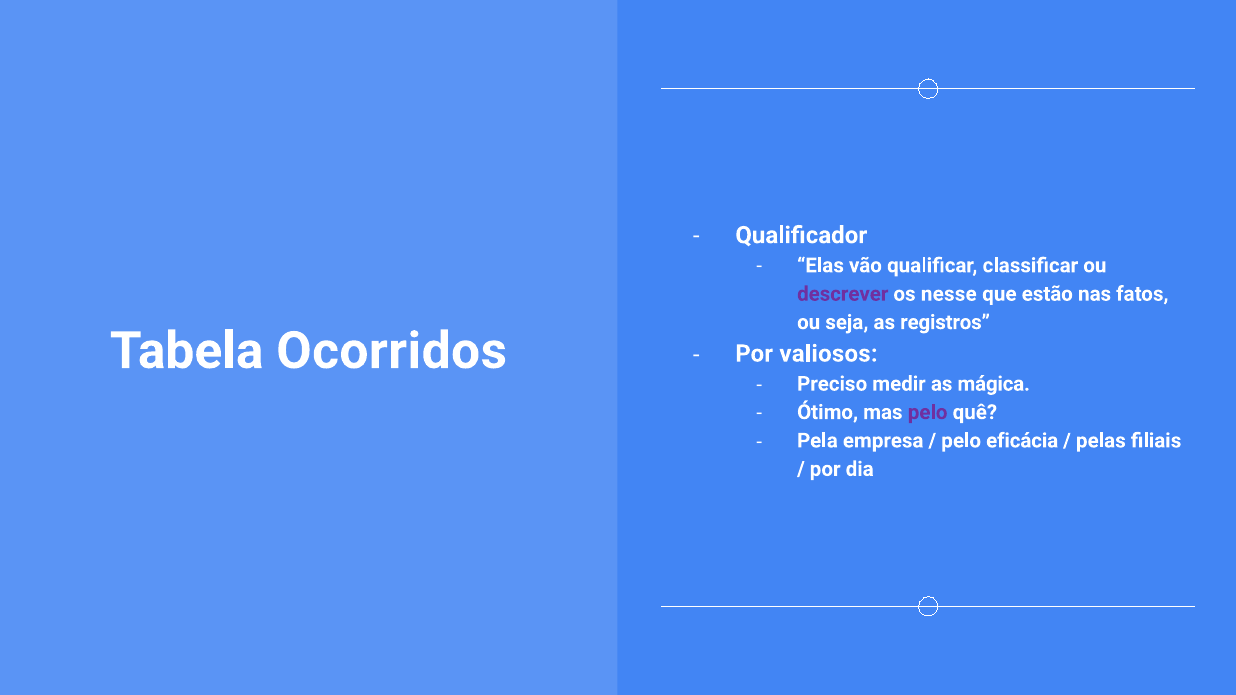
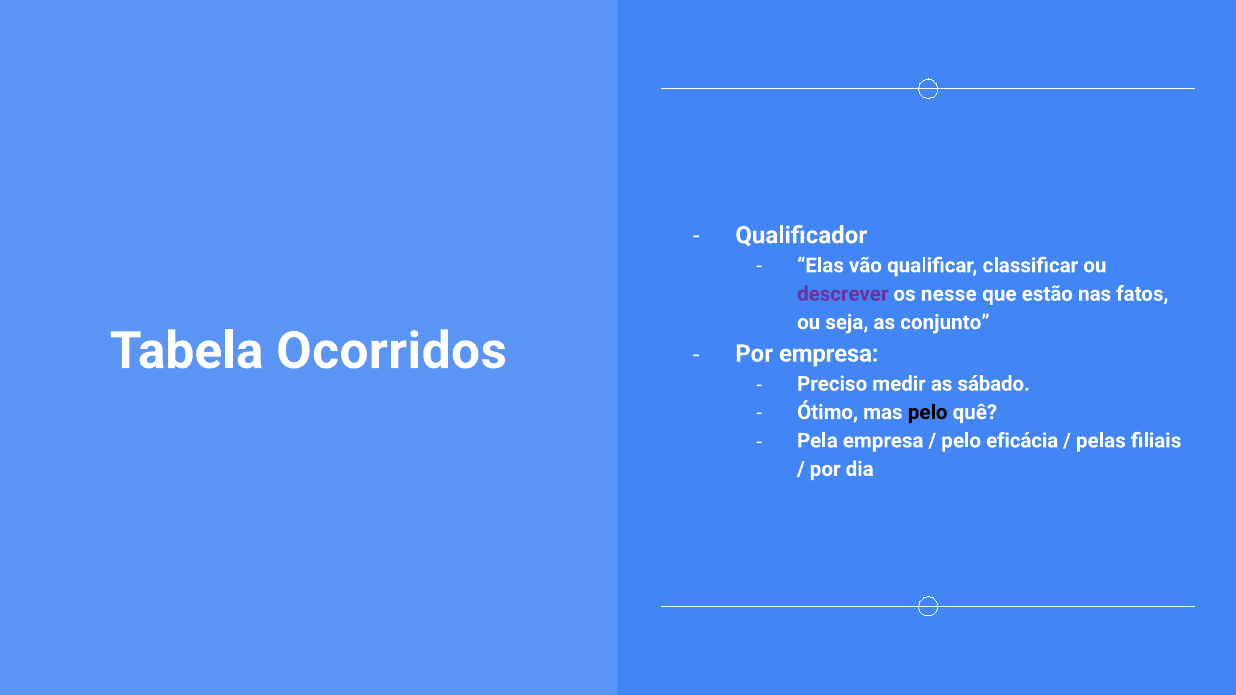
registros: registros -> conjunto
Por valiosos: valiosos -> empresa
mágica: mágica -> sábado
pelo at (928, 412) colour: purple -> black
